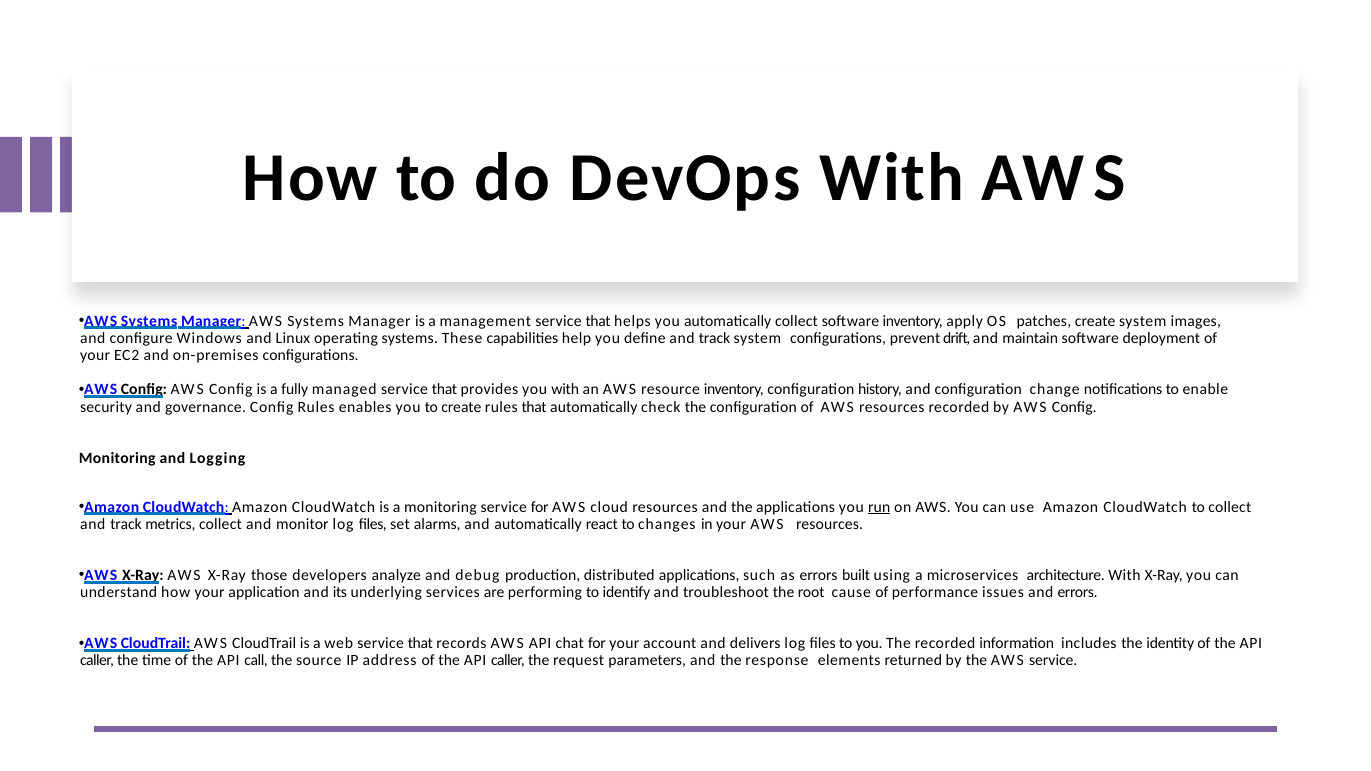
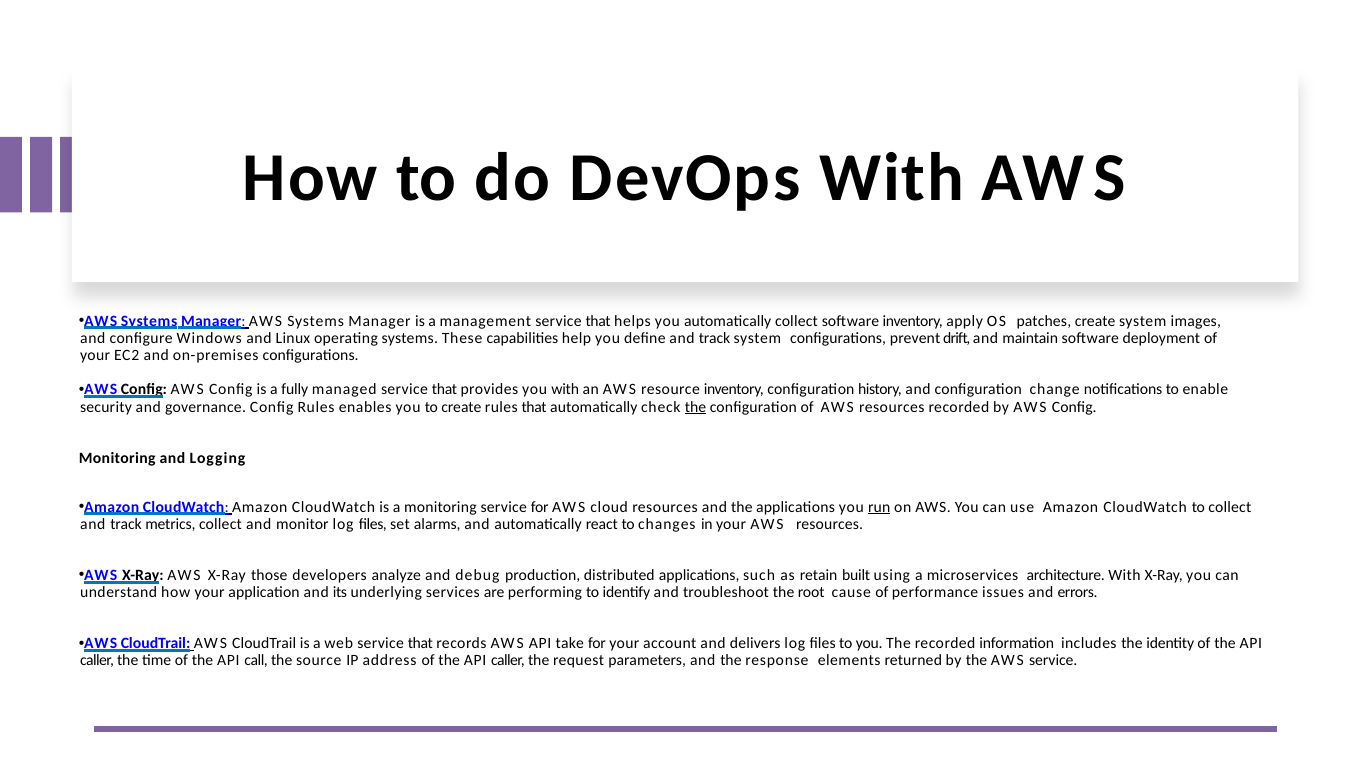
the at (696, 407) underline: none -> present
as errors: errors -> retain
chat: chat -> take
